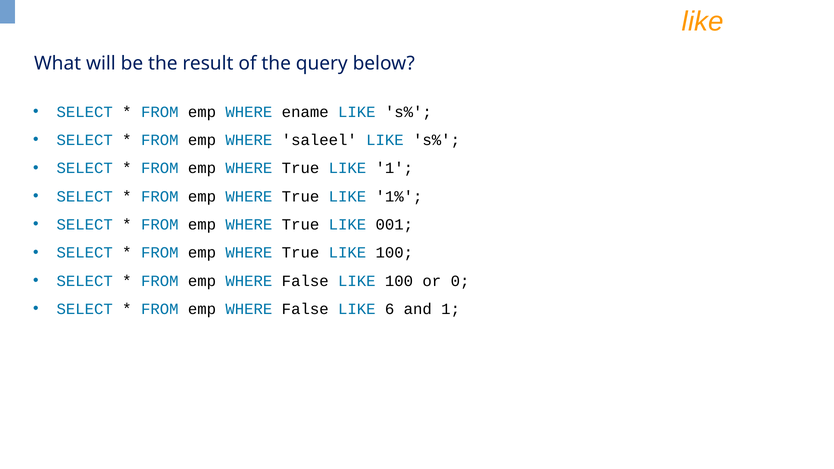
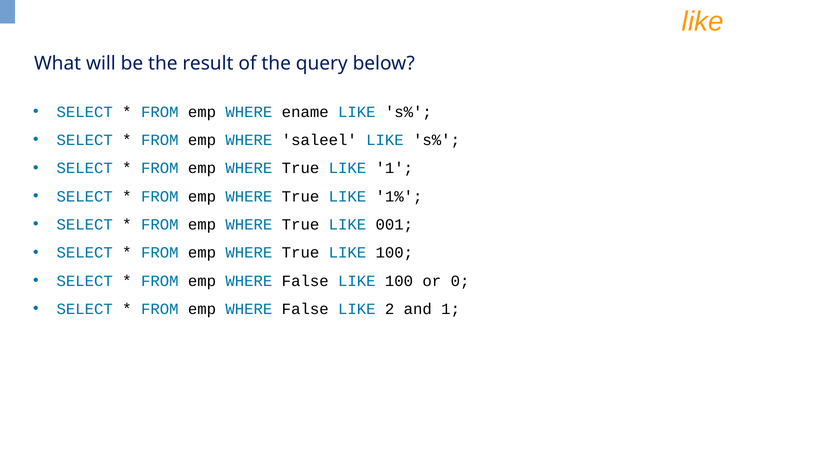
6: 6 -> 2
